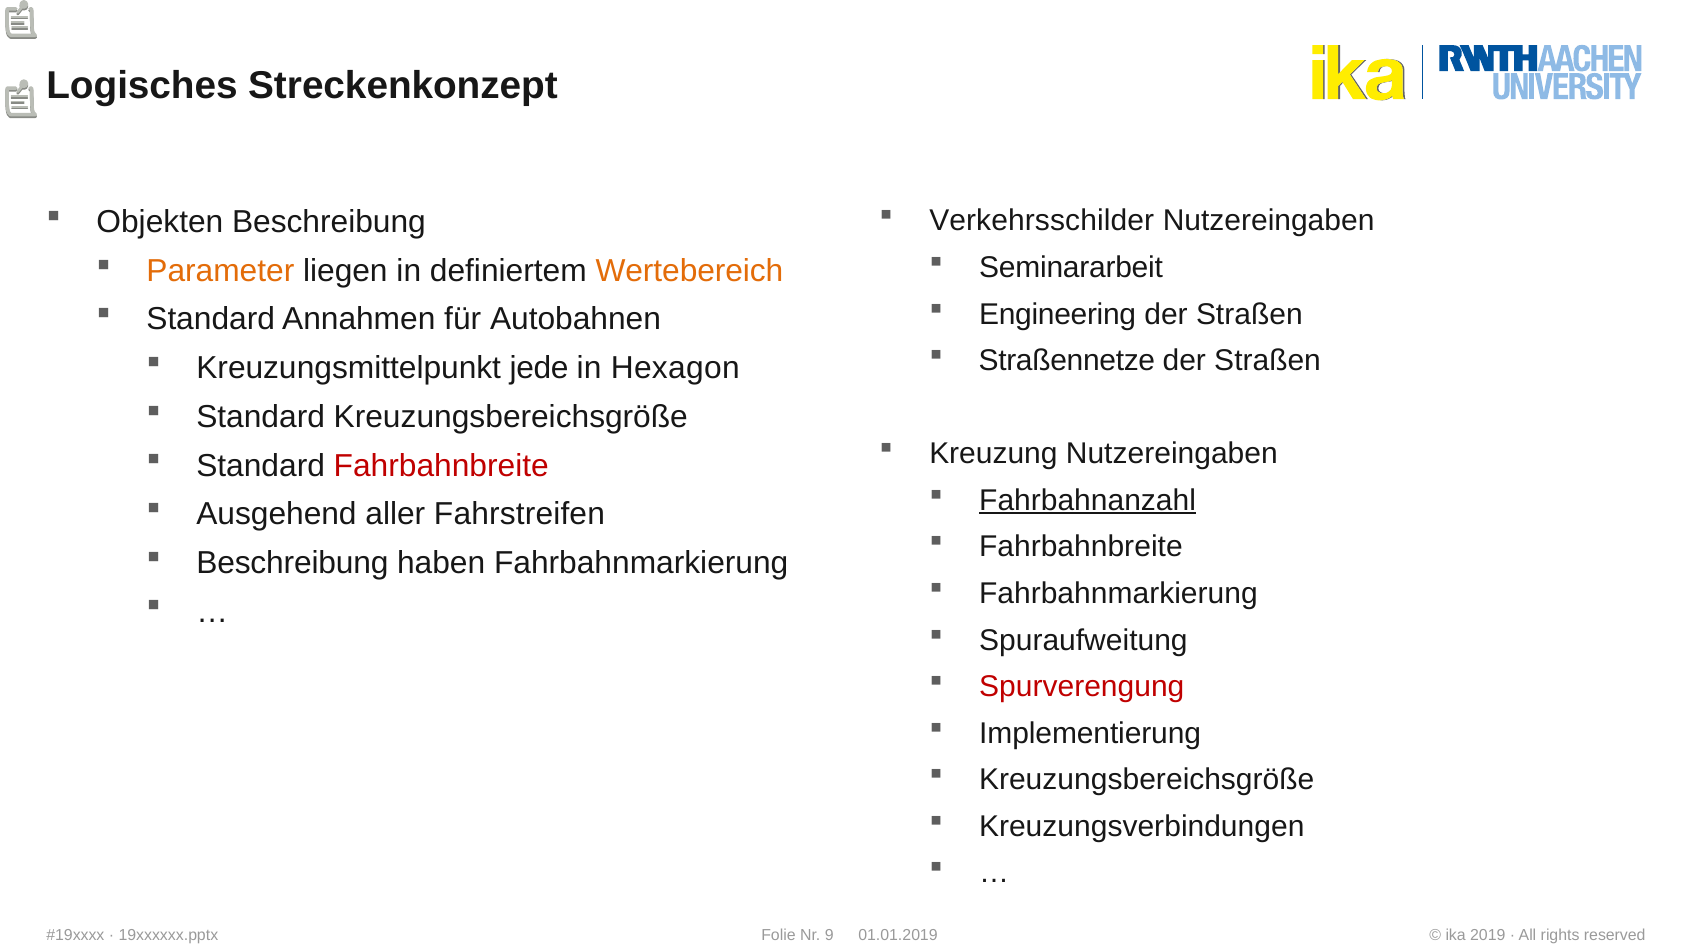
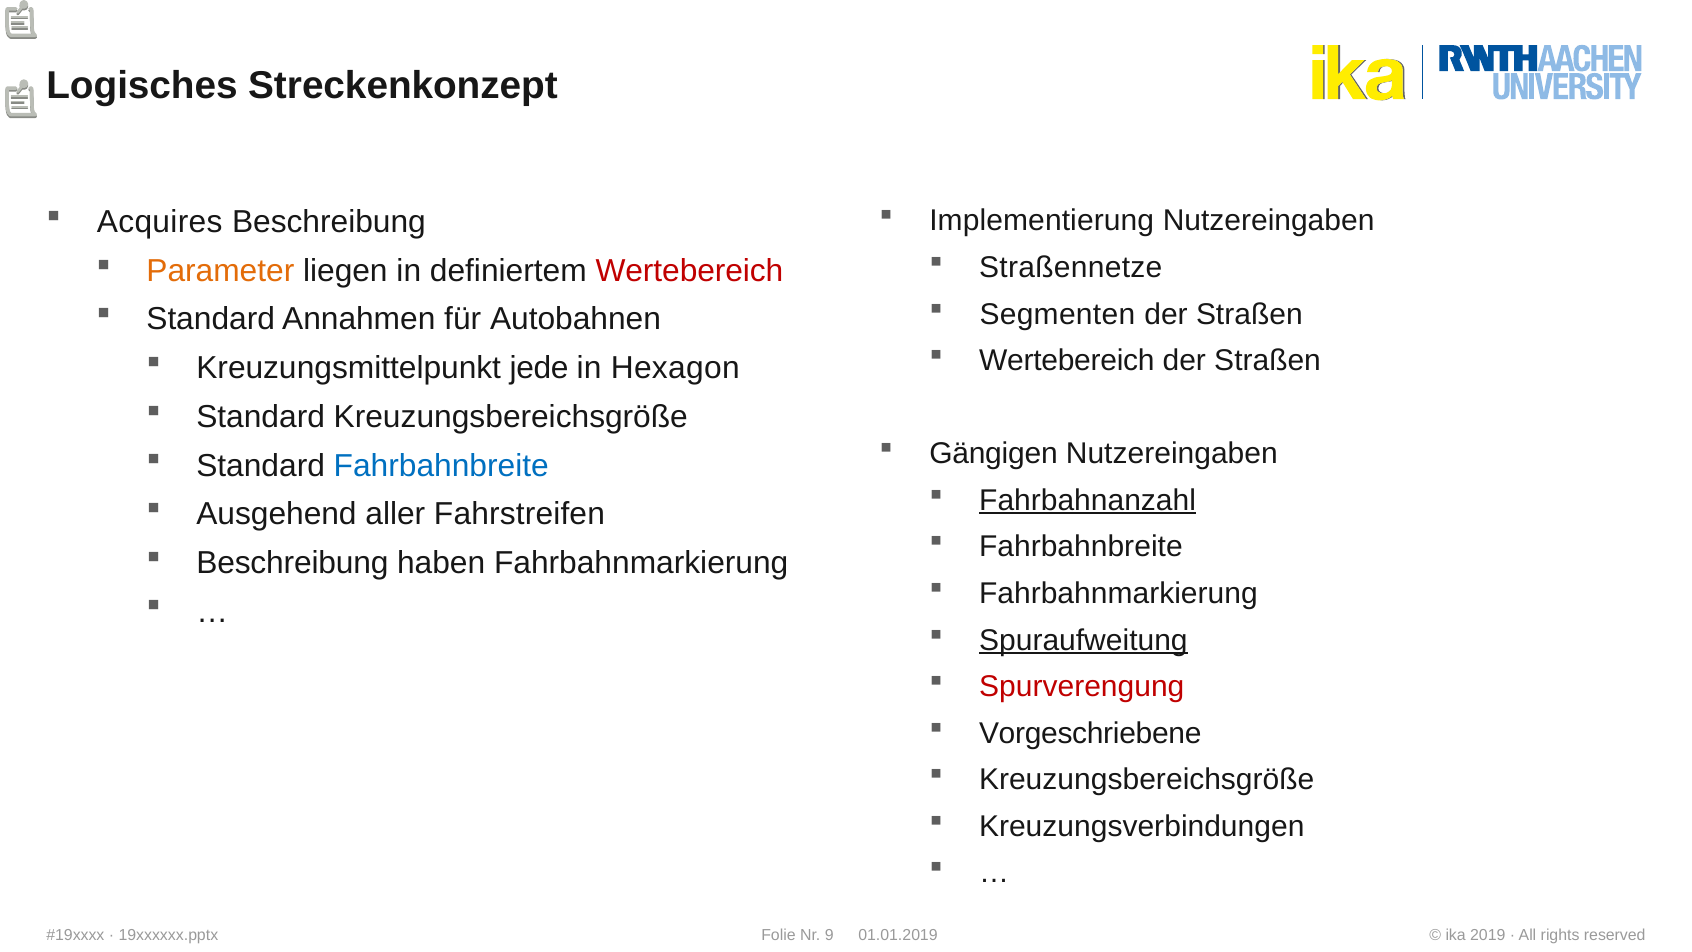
Objekten: Objekten -> Acquires
Verkehrsschilder: Verkehrsschilder -> Implementierung
Seminararbeit: Seminararbeit -> Straßennetze
Wertebereich at (689, 271) colour: orange -> red
Engineering: Engineering -> Segmenten
Straßennetze at (1067, 361): Straßennetze -> Wertebereich
Kreuzung: Kreuzung -> Gängigen
Fahrbahnbreite at (441, 465) colour: red -> blue
Spuraufweitung underline: none -> present
Implementierung: Implementierung -> Vorgeschriebene
